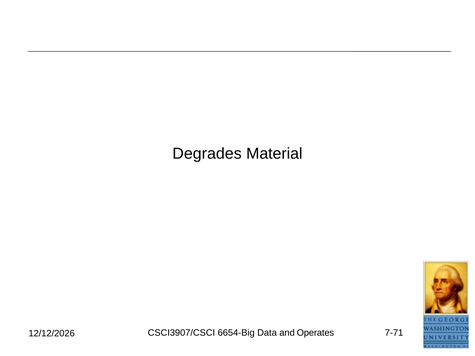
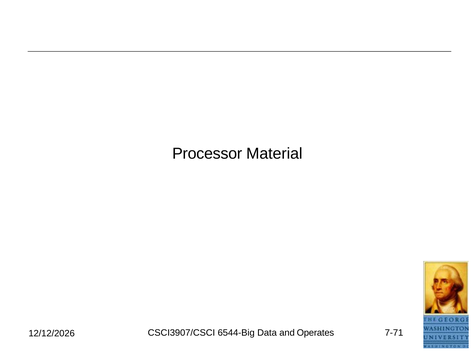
Degrades: Degrades -> Processor
6654-Big: 6654-Big -> 6544-Big
